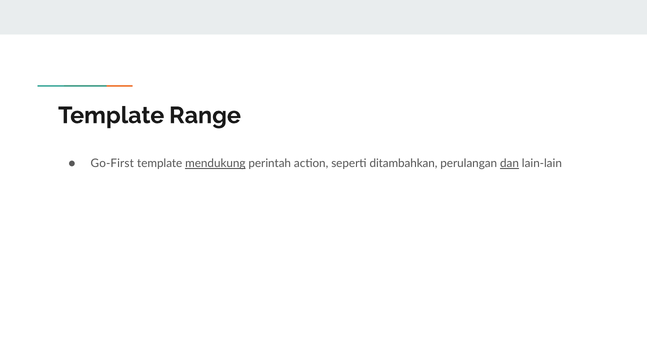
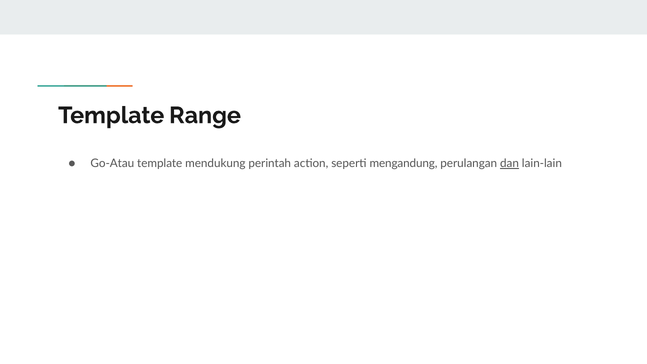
Go-First: Go-First -> Go-Atau
mendukung underline: present -> none
ditambahkan: ditambahkan -> mengandung
